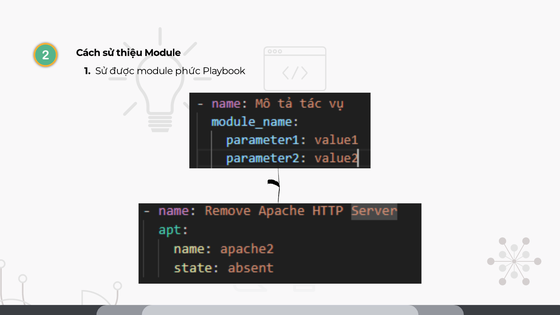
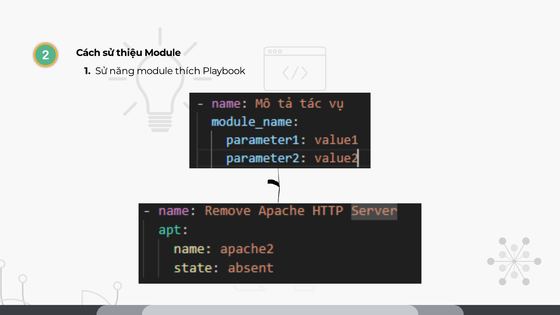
được: được -> năng
phức: phức -> thích
